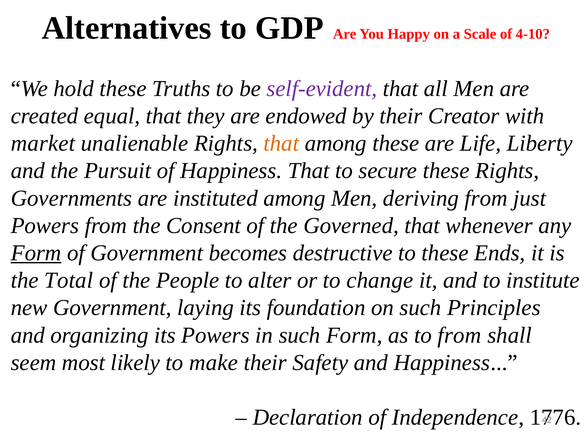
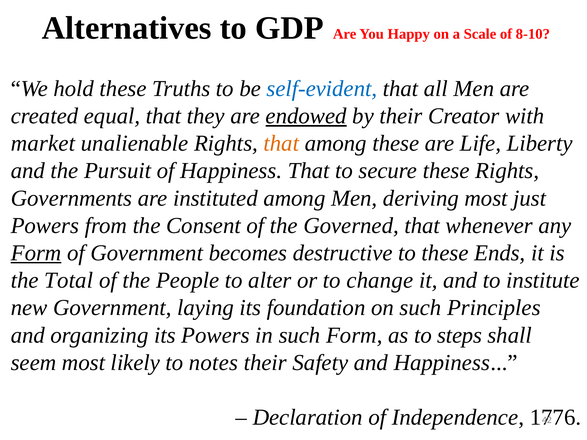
4-10: 4-10 -> 8-10
self-evident colour: purple -> blue
endowed underline: none -> present
deriving from: from -> most
to from: from -> steps
make: make -> notes
